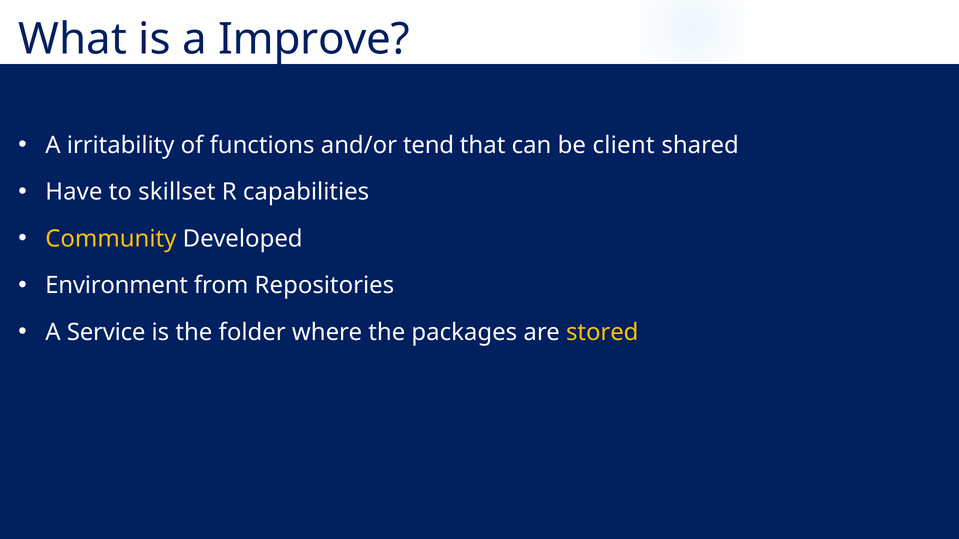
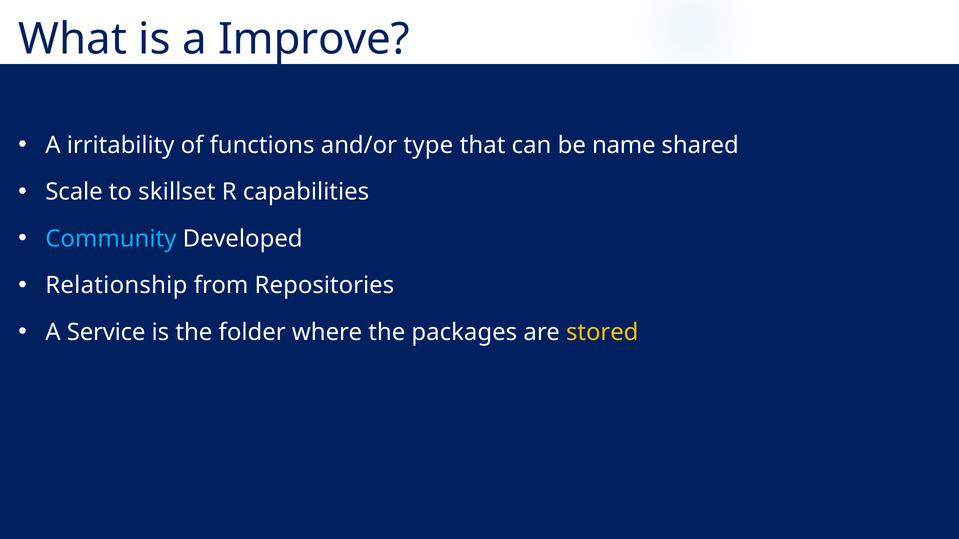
tend: tend -> type
client: client -> name
Have: Have -> Scale
Community colour: yellow -> light blue
Environment: Environment -> Relationship
